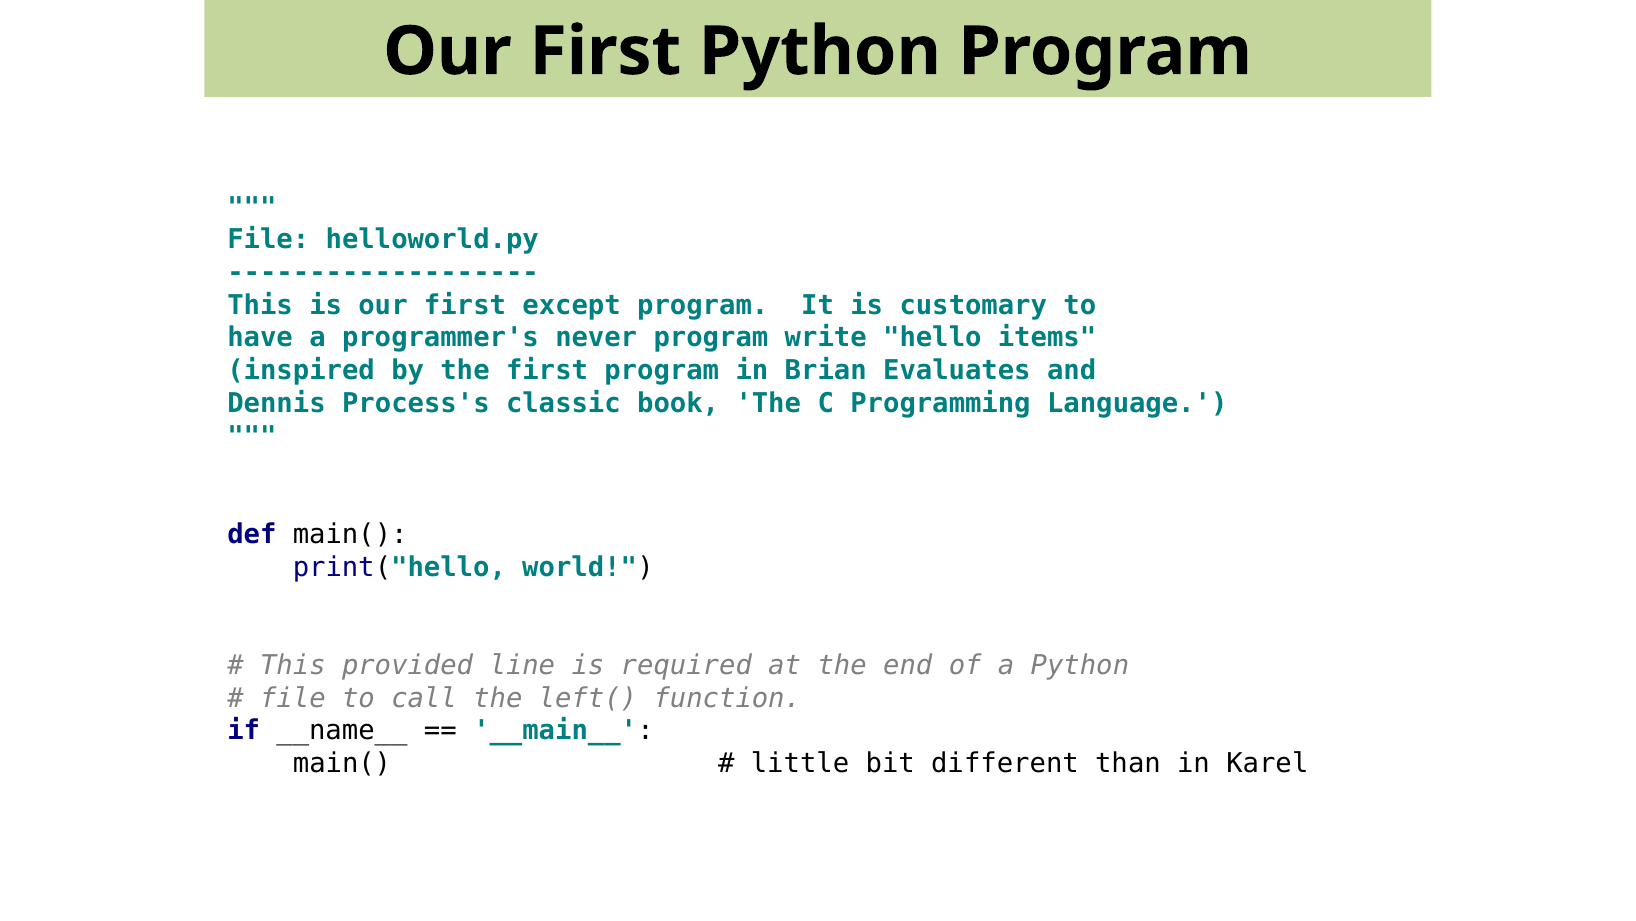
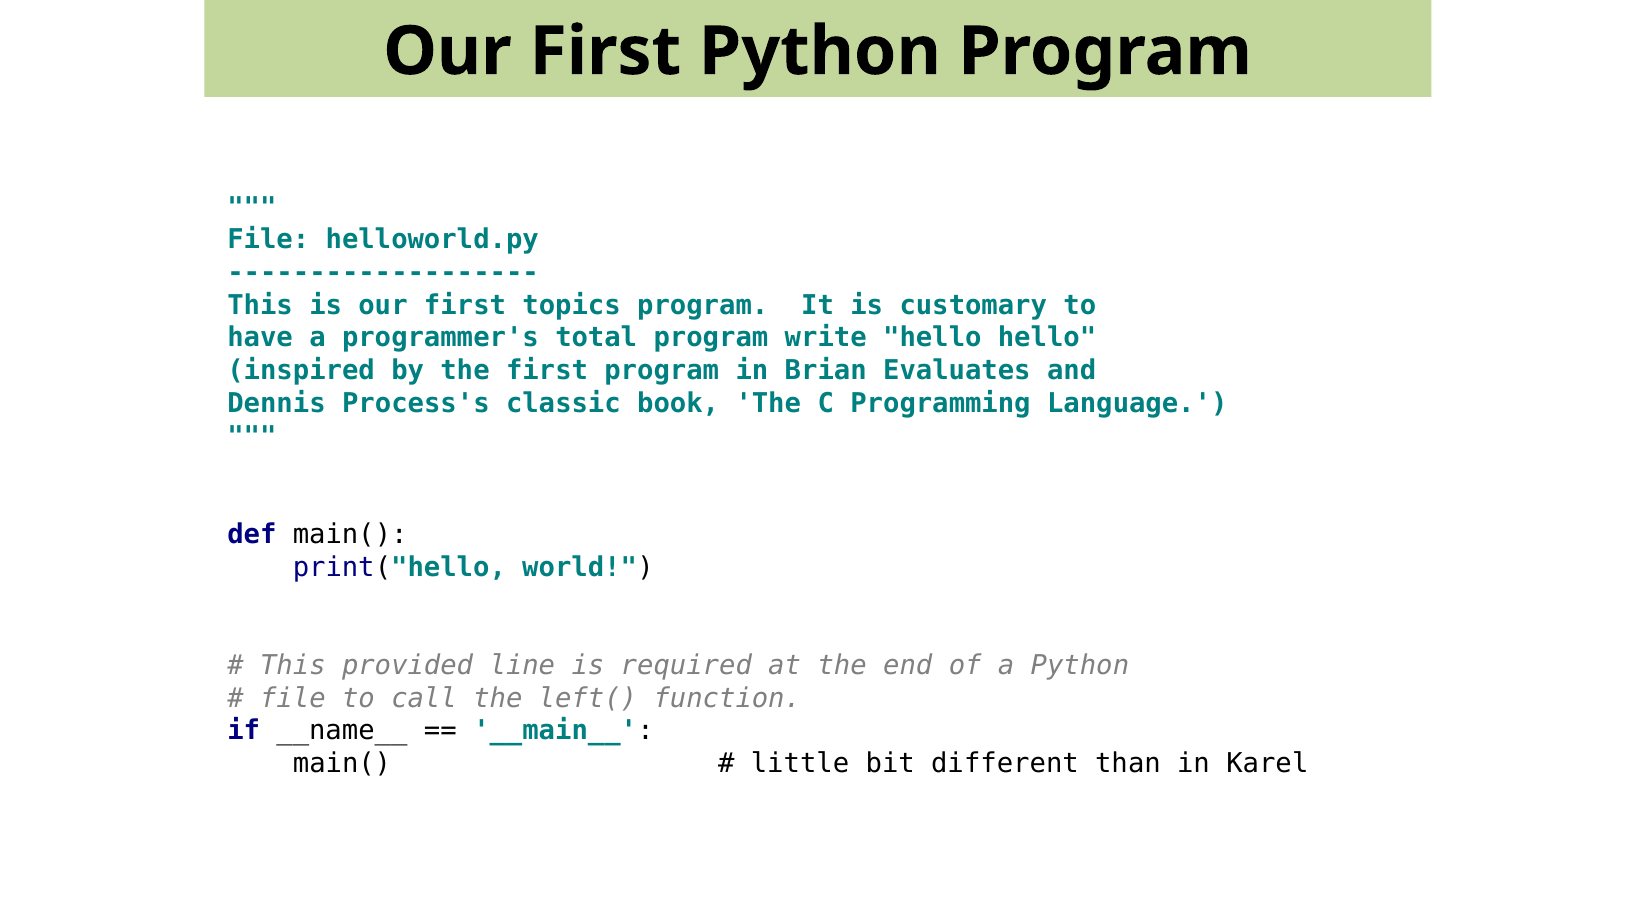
except: except -> topics
never: never -> total
hello items: items -> hello
